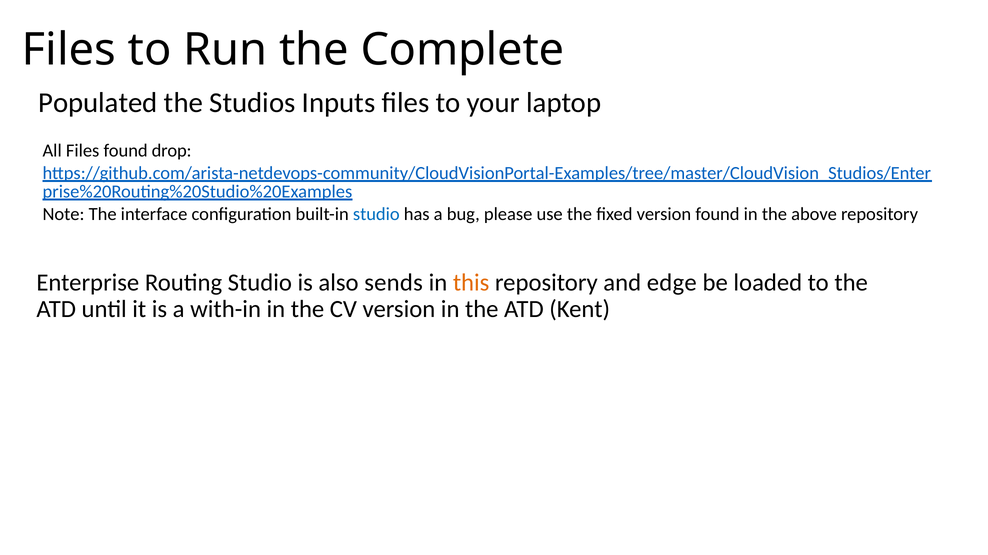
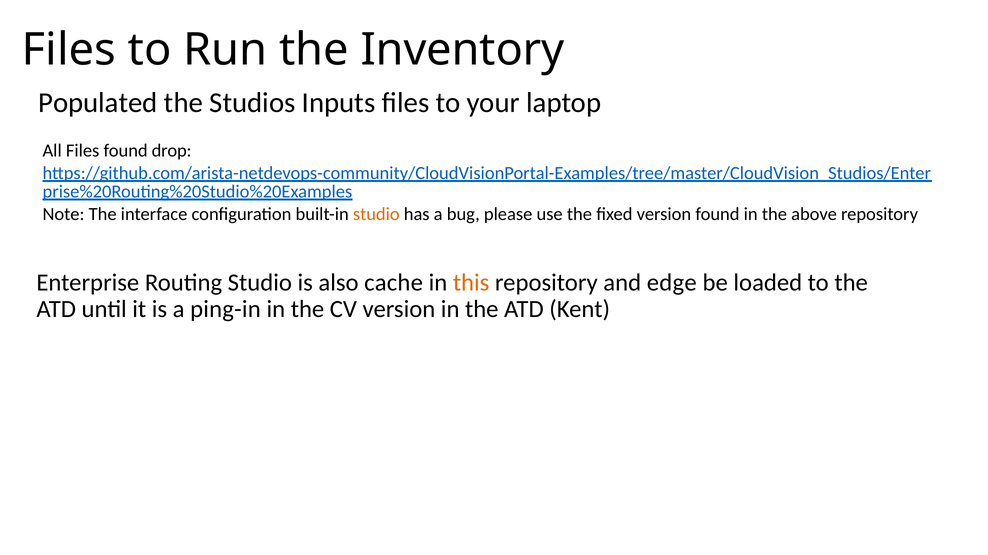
Complete: Complete -> Inventory
studio at (376, 214) colour: blue -> orange
sends: sends -> cache
with-in: with-in -> ping-in
